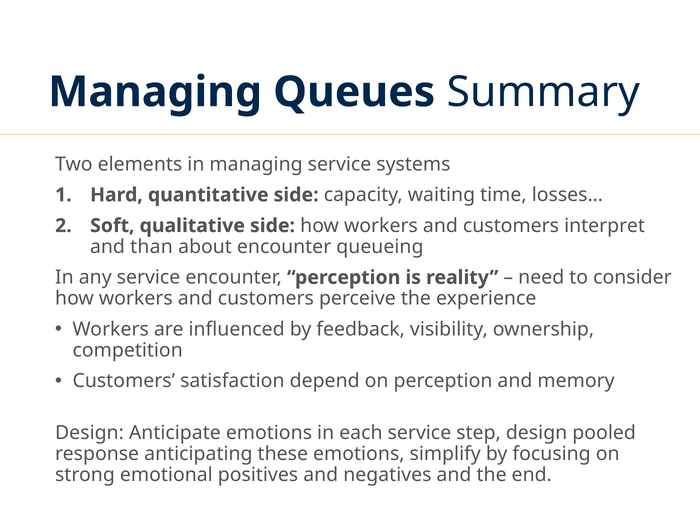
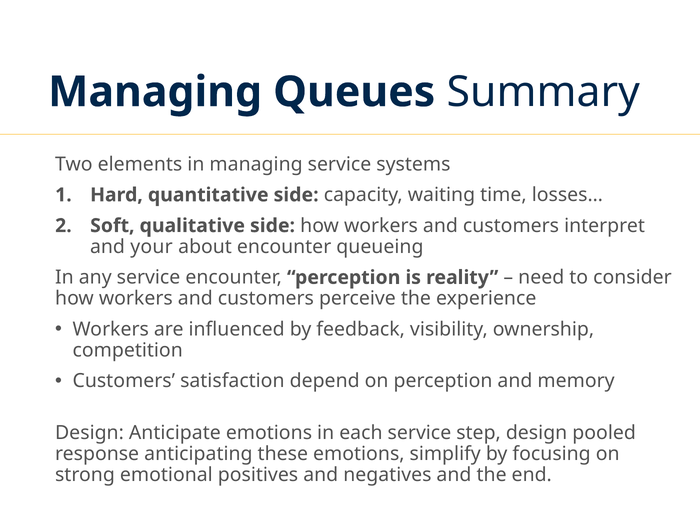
than: than -> your
